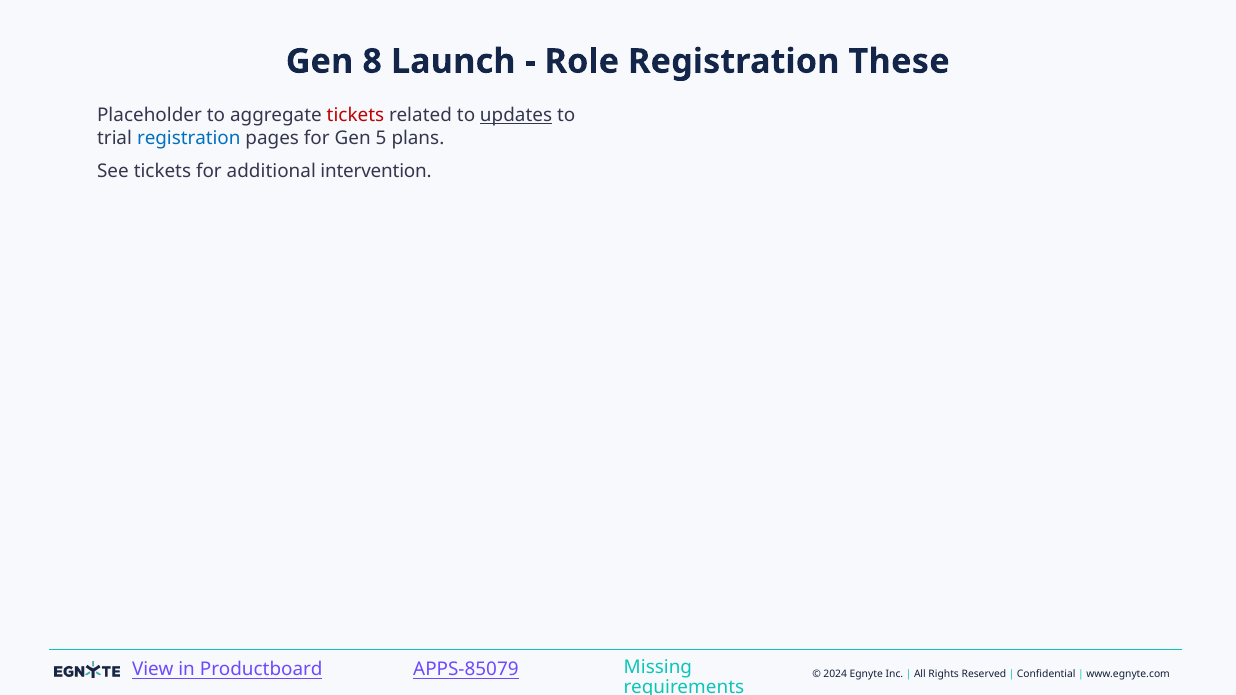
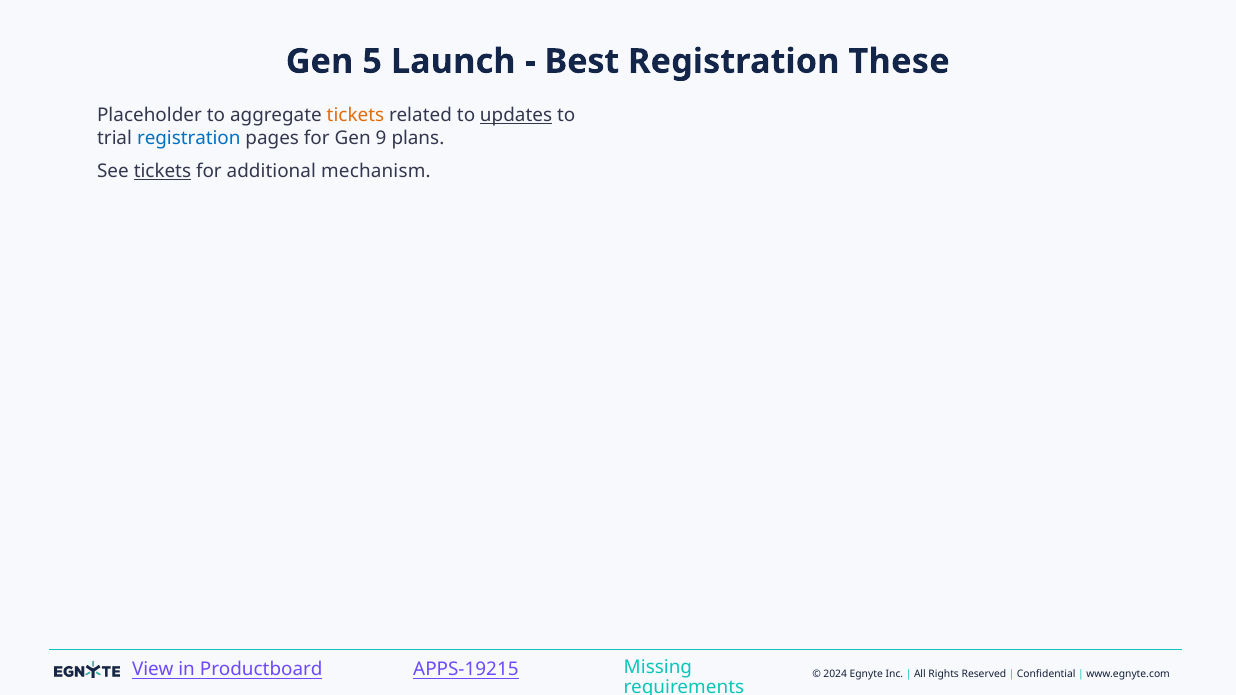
8: 8 -> 5
Role: Role -> Best
tickets at (355, 116) colour: red -> orange
5: 5 -> 9
tickets at (162, 171) underline: none -> present
intervention: intervention -> mechanism
APPS-85079: APPS-85079 -> APPS-19215
